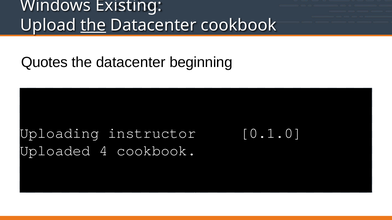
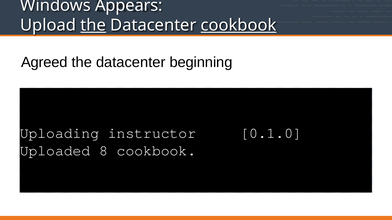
Existing: Existing -> Appears
cookbook at (239, 25) underline: none -> present
Quotes: Quotes -> Agreed
4: 4 -> 8
